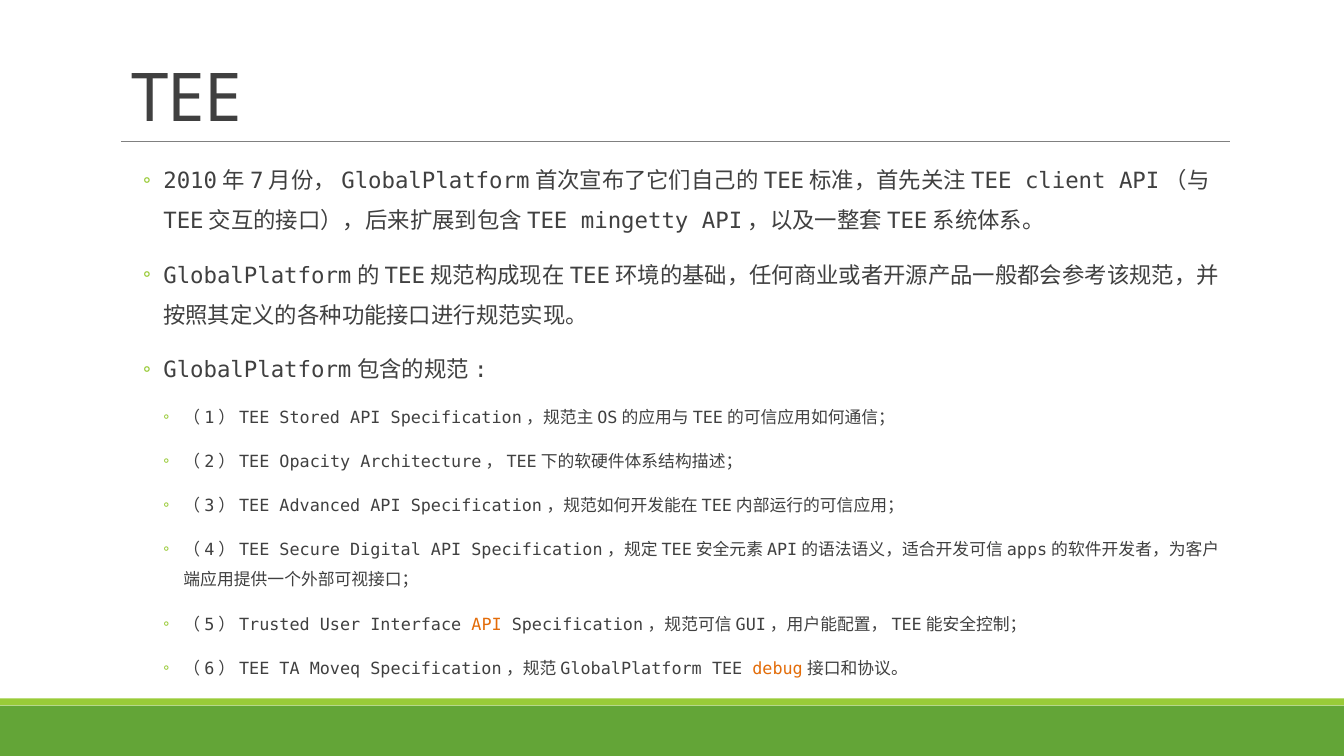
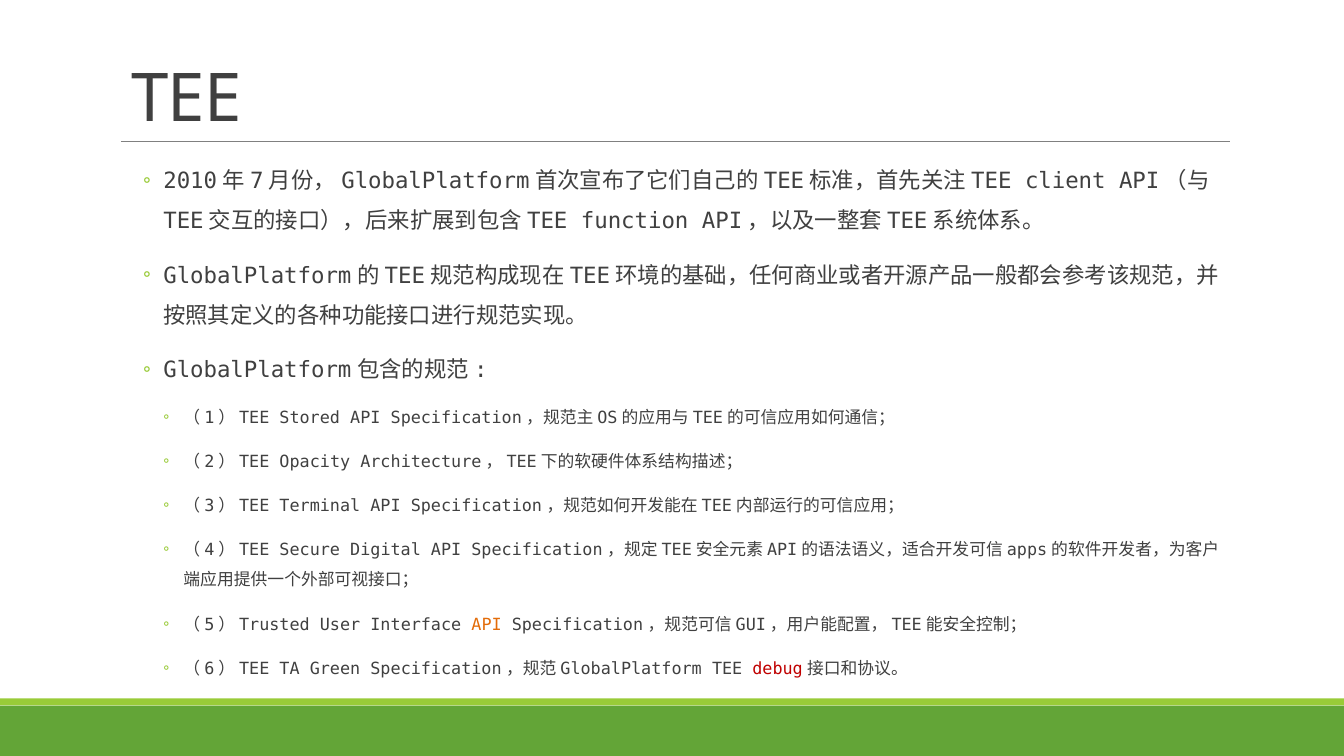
mingetty: mingetty -> function
Advanced: Advanced -> Terminal
Moveq: Moveq -> Green
debug colour: orange -> red
